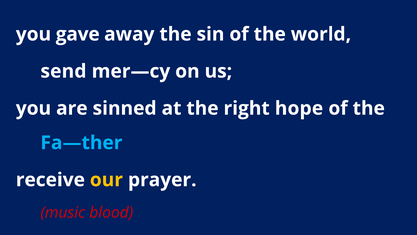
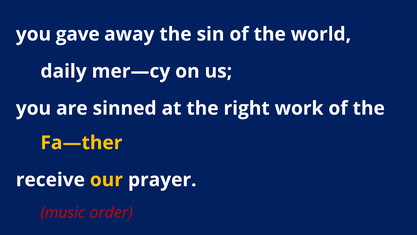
send: send -> daily
hope: hope -> work
Fa—ther colour: light blue -> yellow
blood: blood -> order
